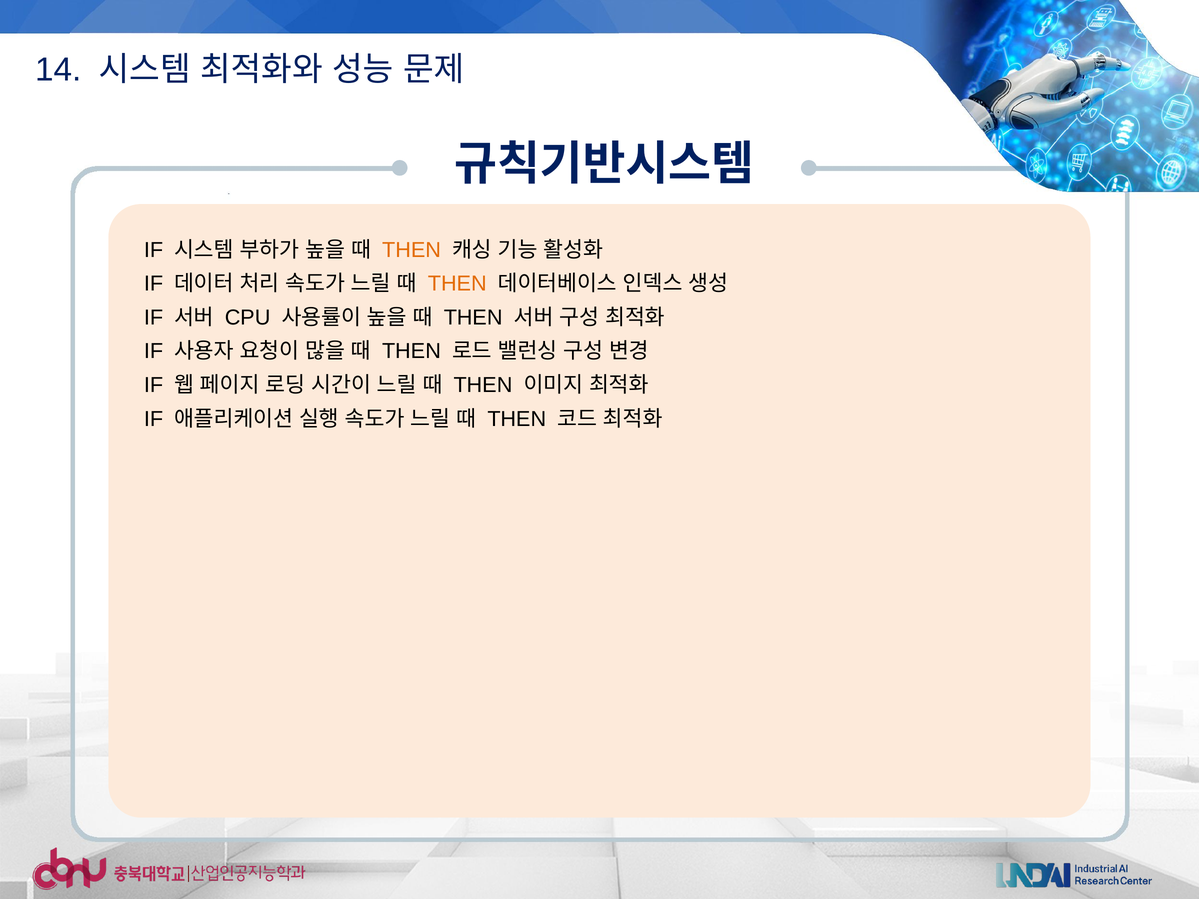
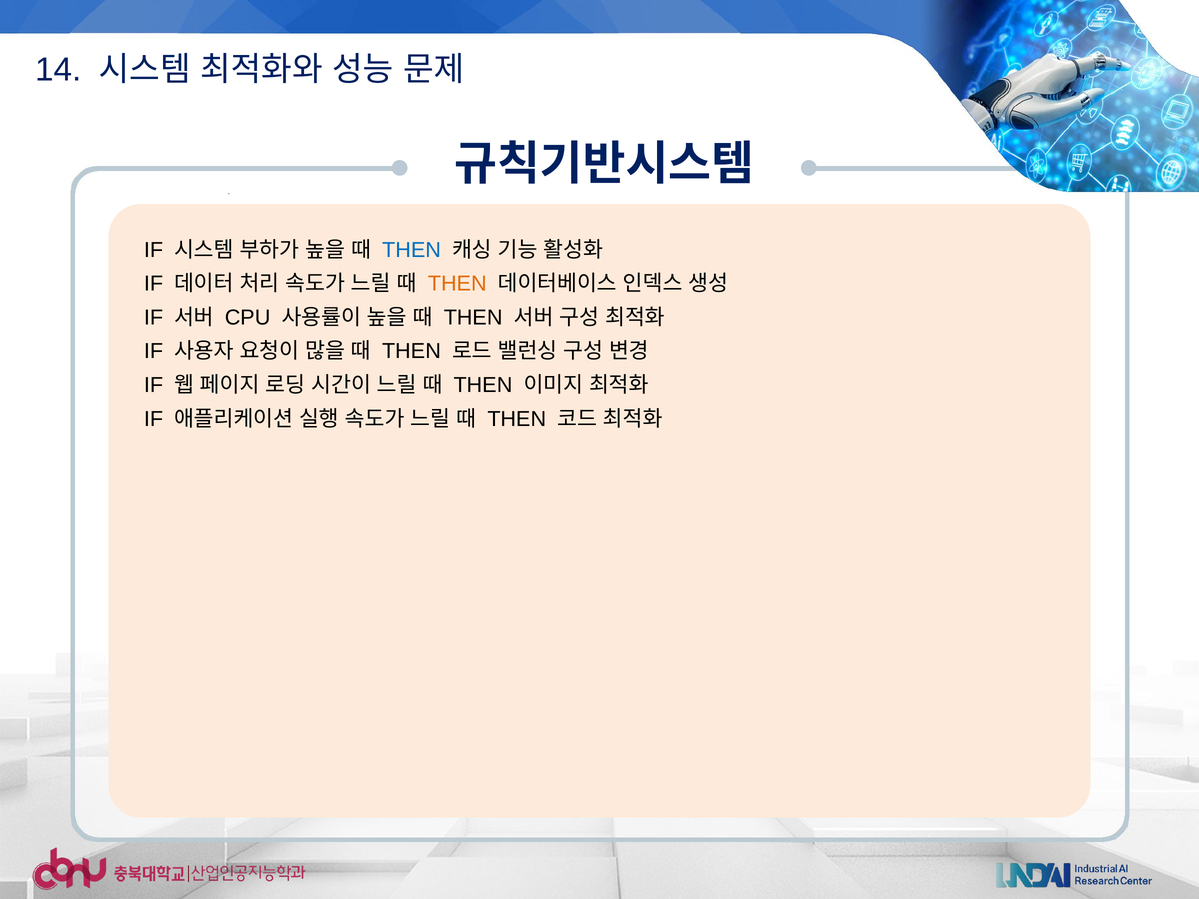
THEN at (412, 250) colour: orange -> blue
